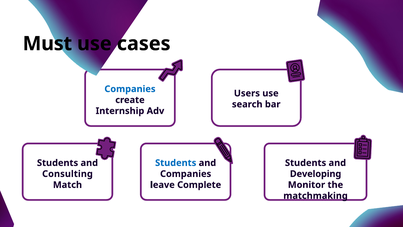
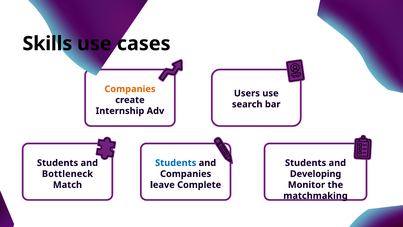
Must: Must -> Skills
Companies at (130, 89) colour: blue -> orange
Consulting: Consulting -> Bottleneck
